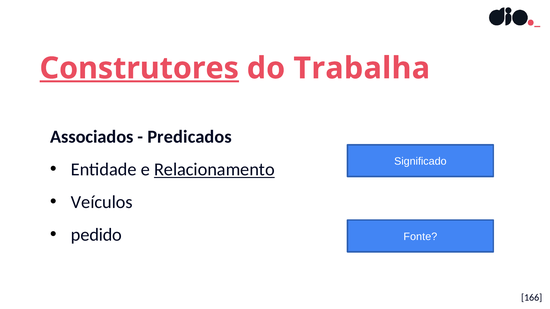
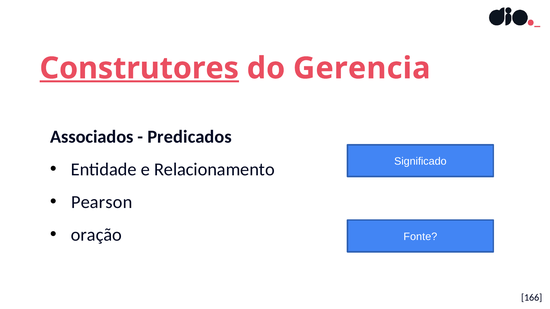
Trabalha: Trabalha -> Gerencia
Relacionamento underline: present -> none
Veículos: Veículos -> Pearson
pedido: pedido -> oração
